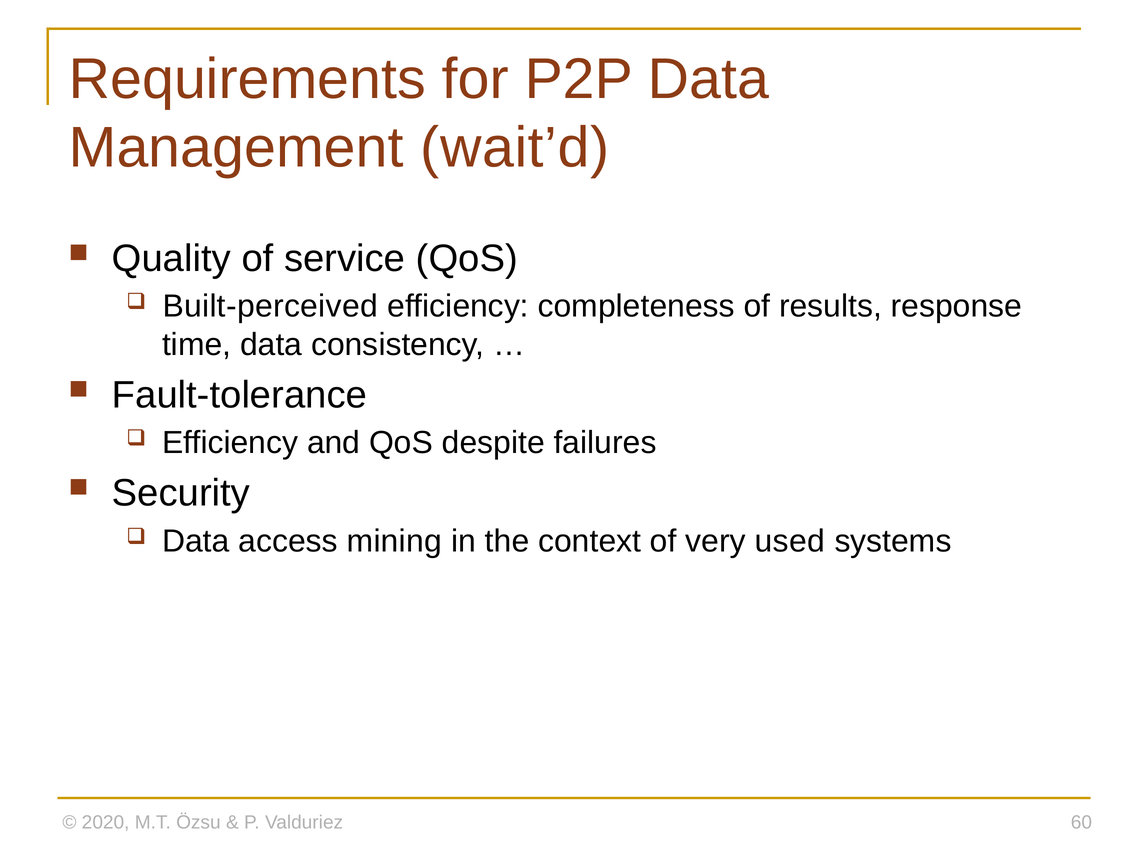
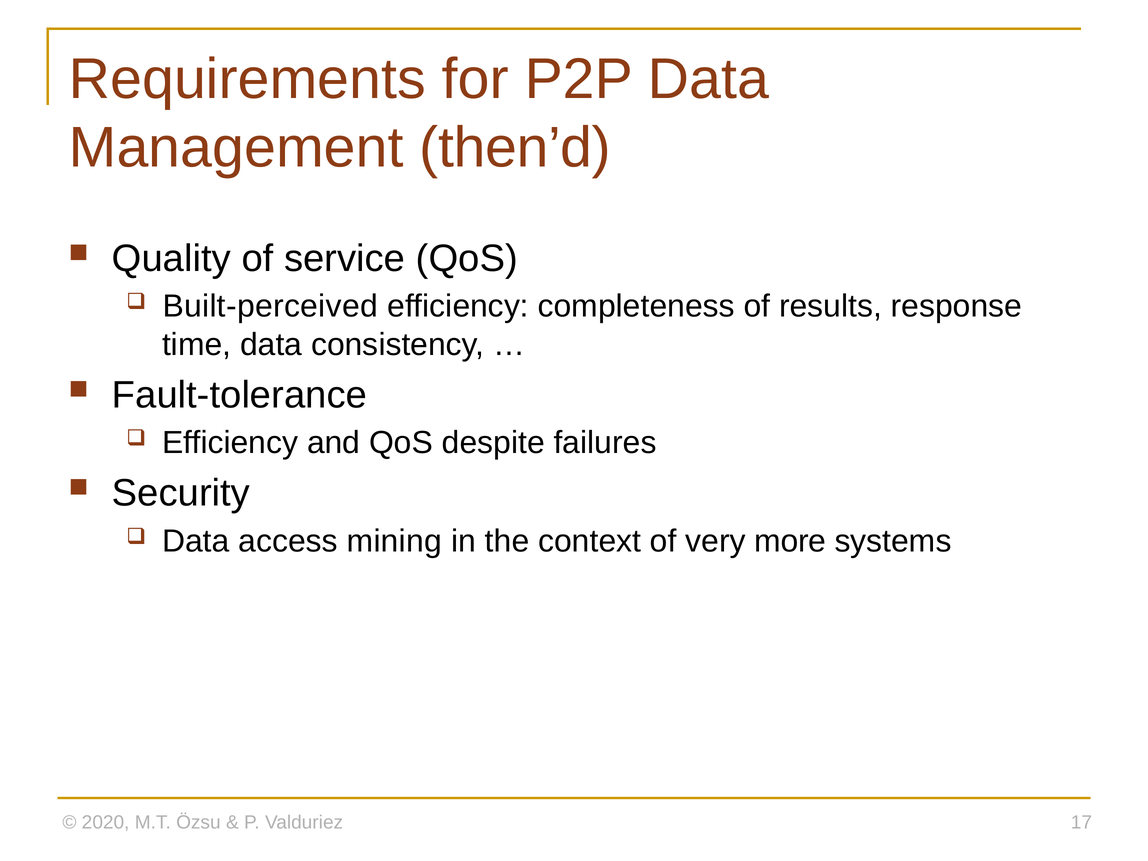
wait’d: wait’d -> then’d
used: used -> more
60: 60 -> 17
